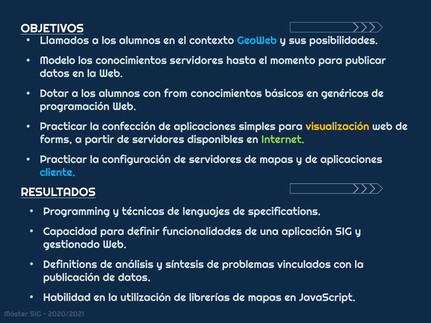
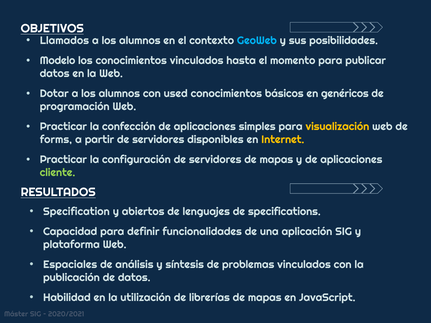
conocimientos servidores: servidores -> vinculados
from: from -> used
Internet colour: light green -> yellow
cliente colour: light blue -> light green
Programming: Programming -> Specification
técnicas: técnicas -> abiertos
gestionado: gestionado -> plataforma
Definitions: Definitions -> Espaciales
